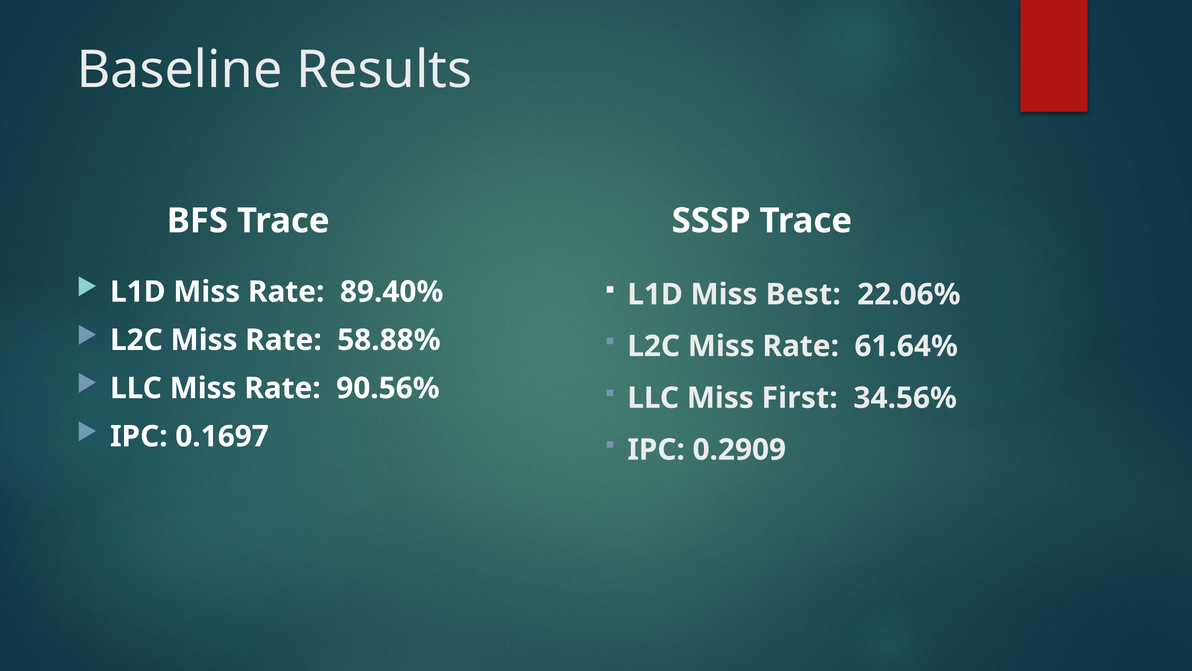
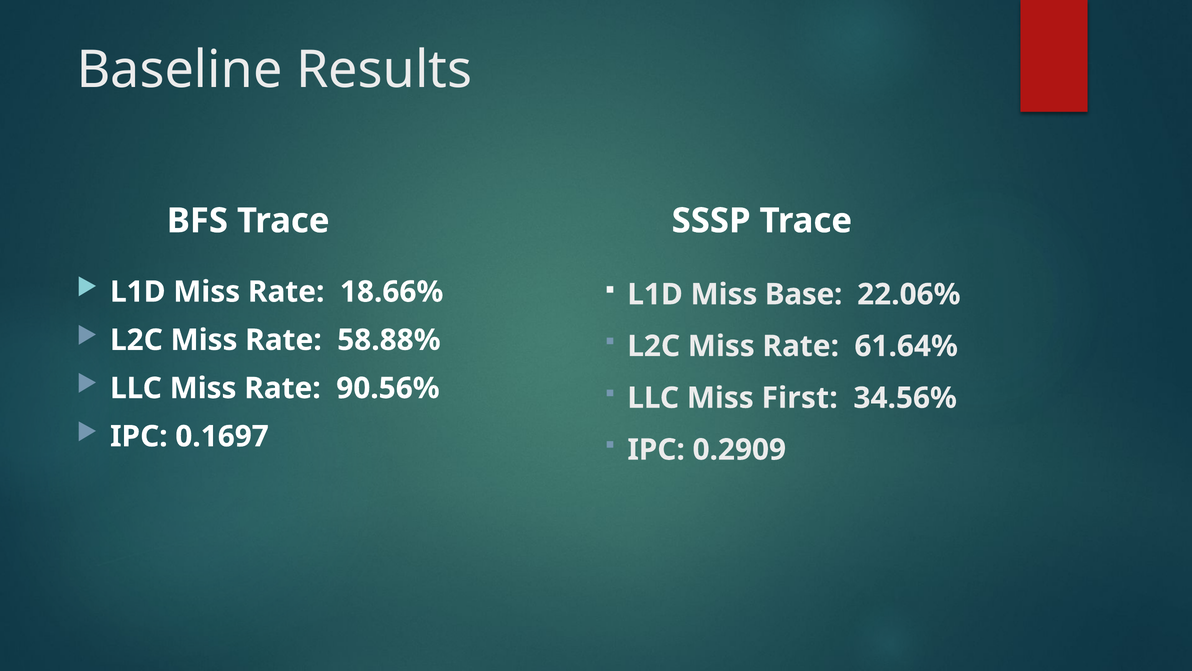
89.40%: 89.40% -> 18.66%
Best: Best -> Base
